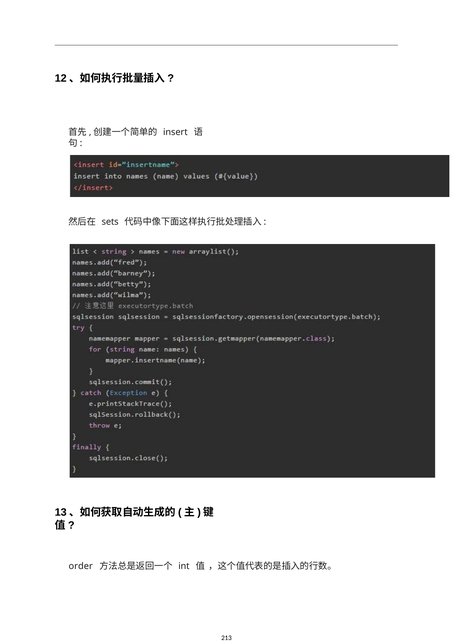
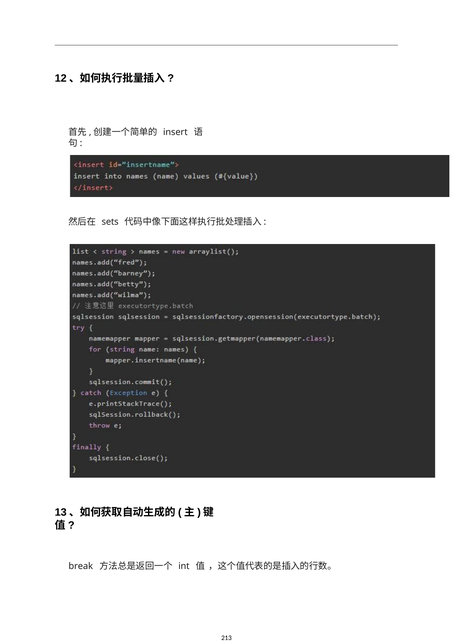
order: order -> break
